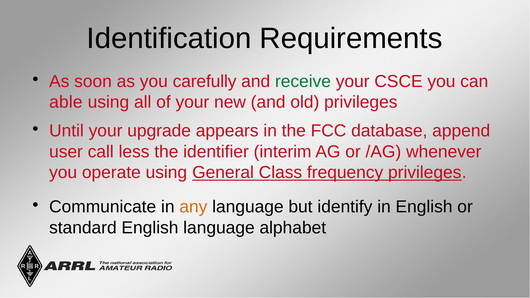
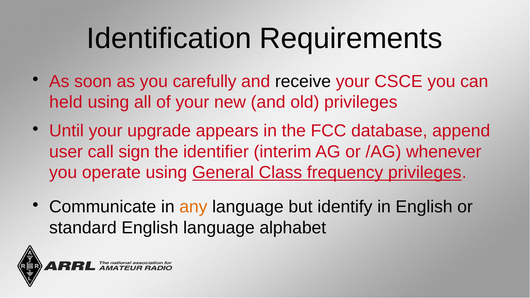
receive colour: green -> black
able: able -> held
less: less -> sign
